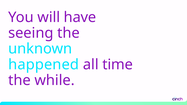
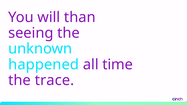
have: have -> than
while: while -> trace
